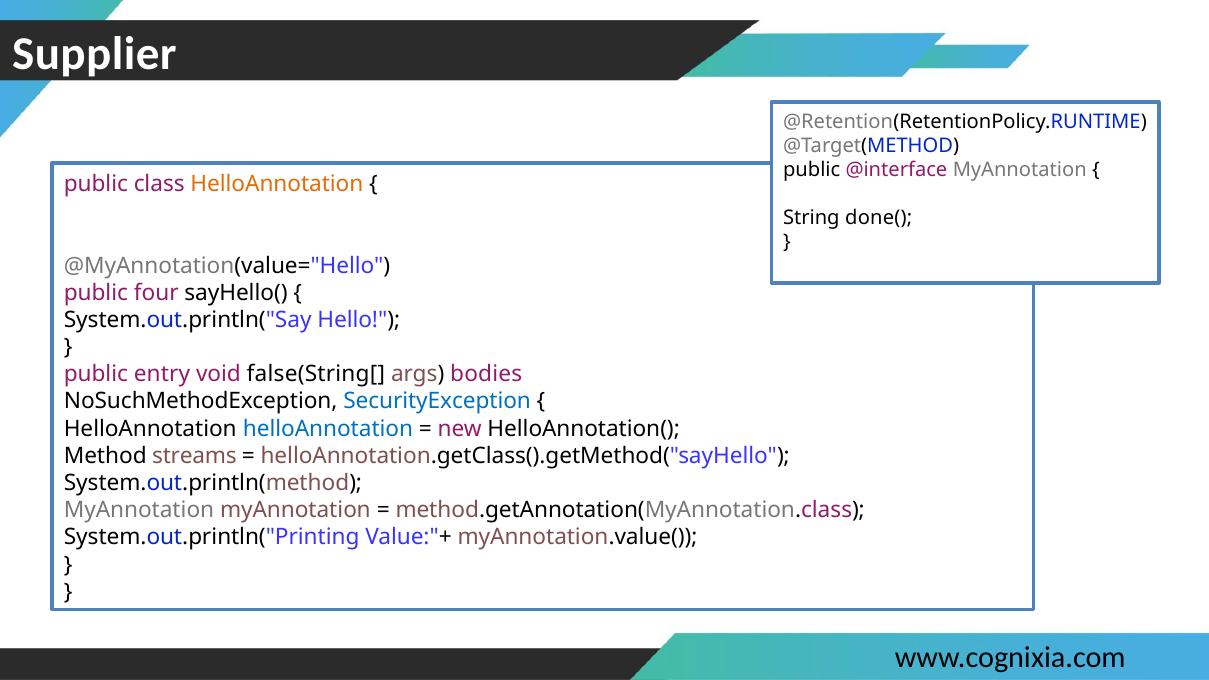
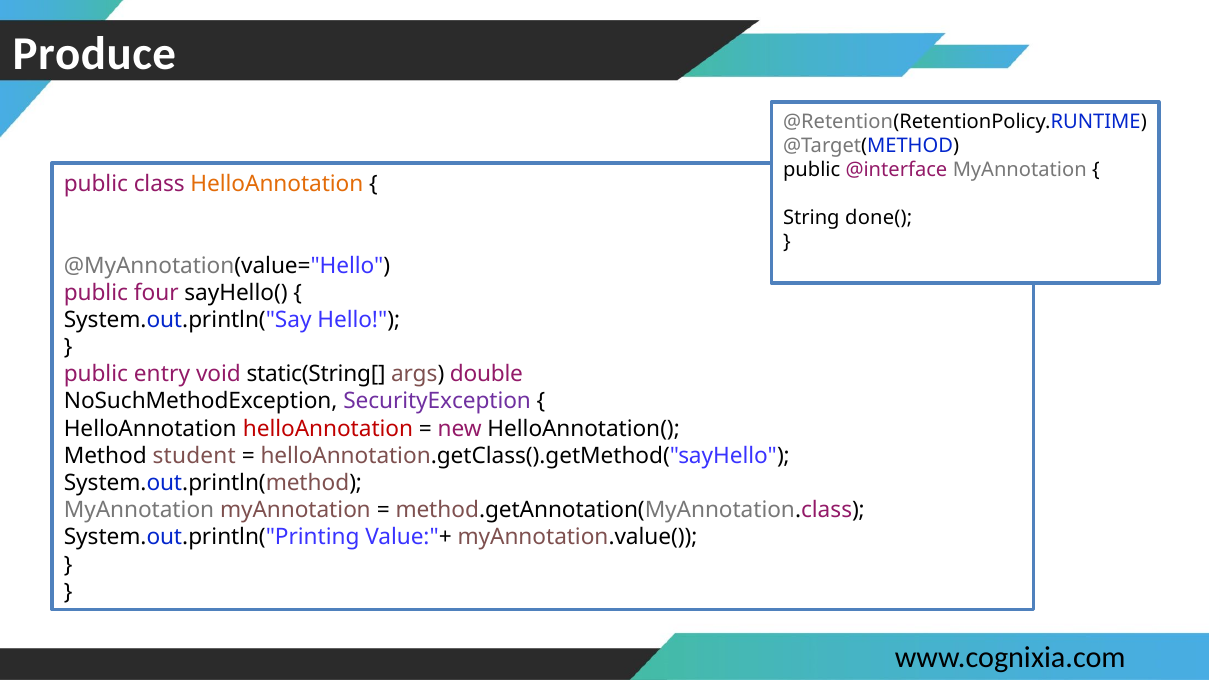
Supplier: Supplier -> Produce
false(String[: false(String[ -> static(String[
bodies: bodies -> double
SecurityException colour: blue -> purple
helloAnnotation at (328, 429) colour: blue -> red
streams: streams -> student
